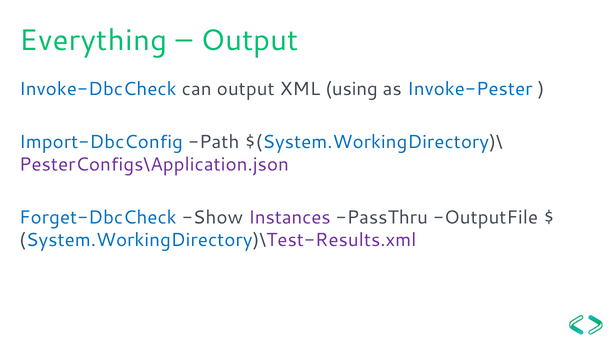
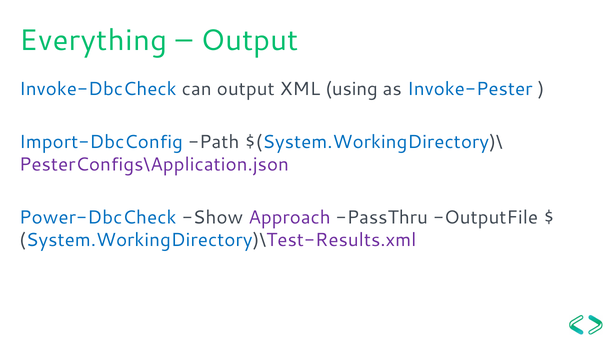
Forget-DbcCheck: Forget-DbcCheck -> Power-DbcCheck
Instances: Instances -> Approach
